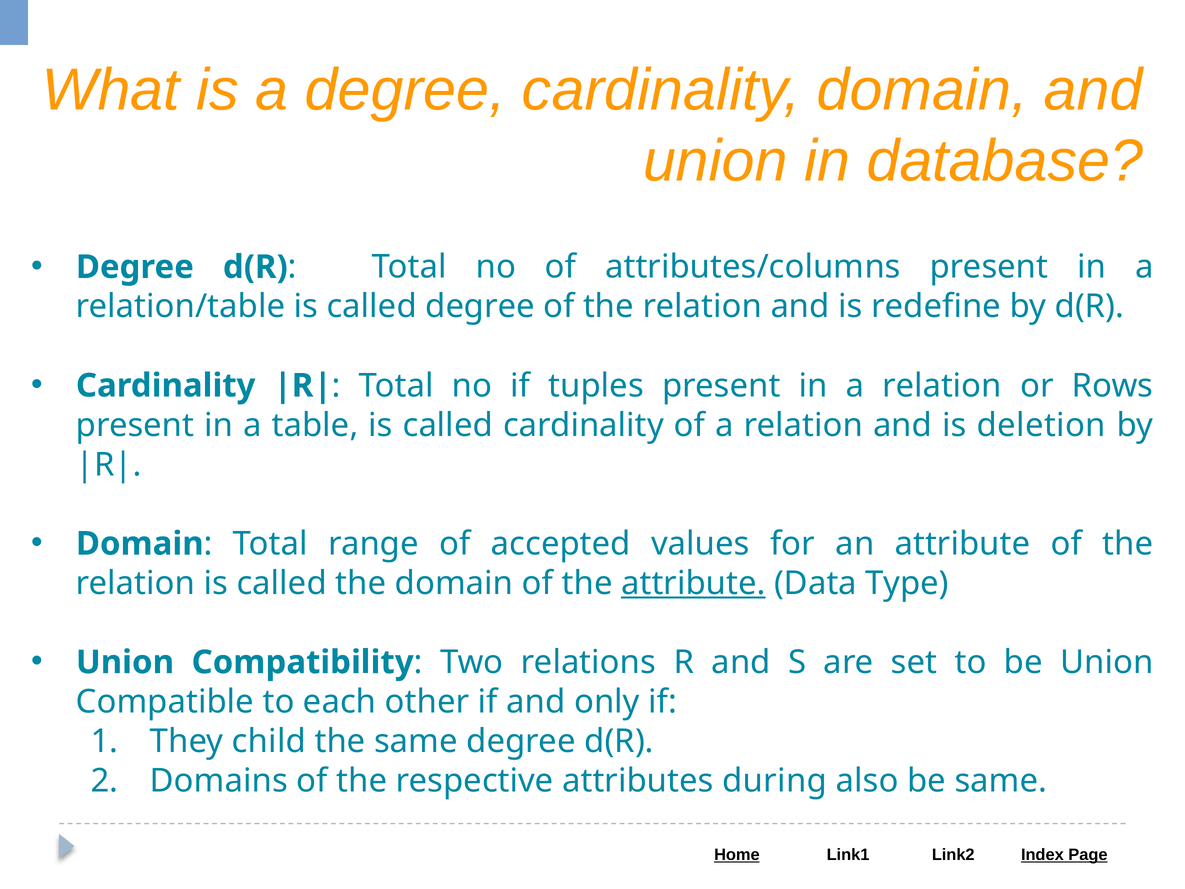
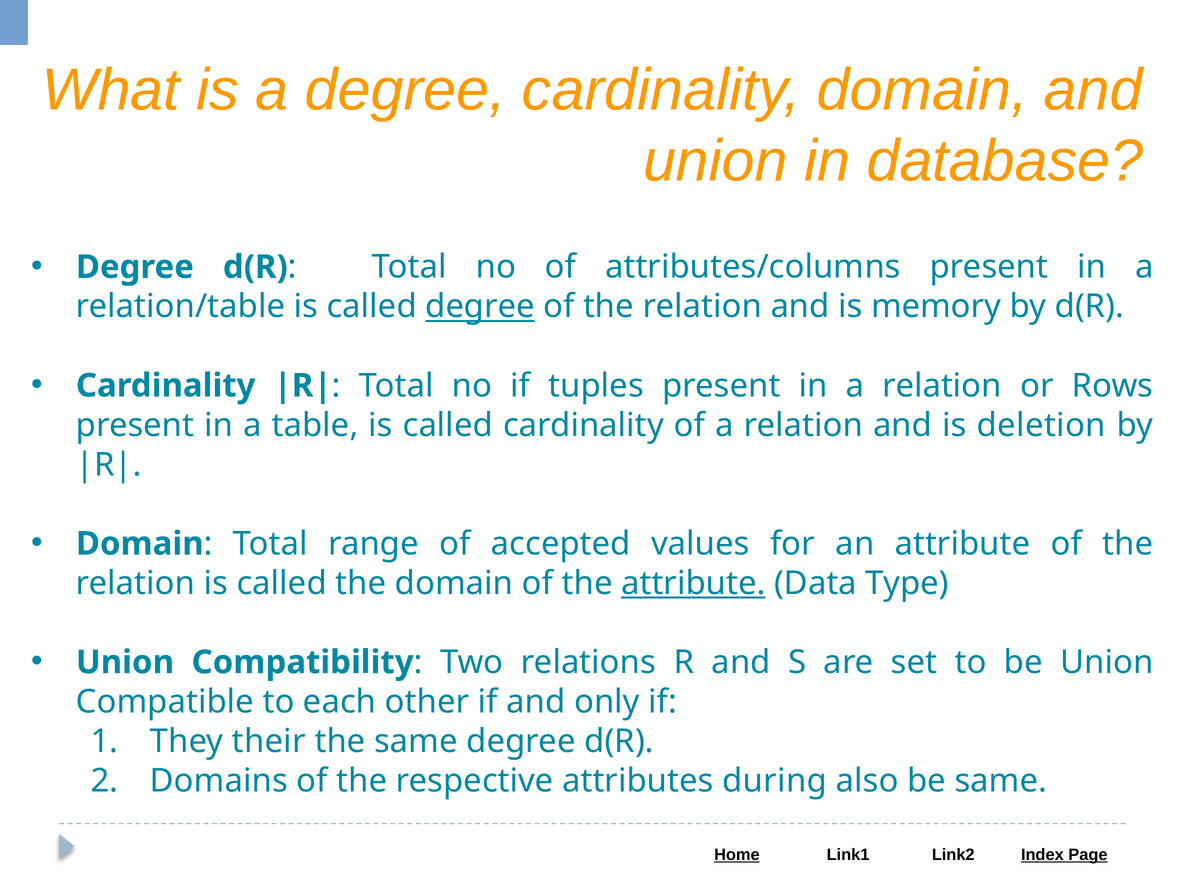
degree at (480, 307) underline: none -> present
redefine: redefine -> memory
child: child -> their
